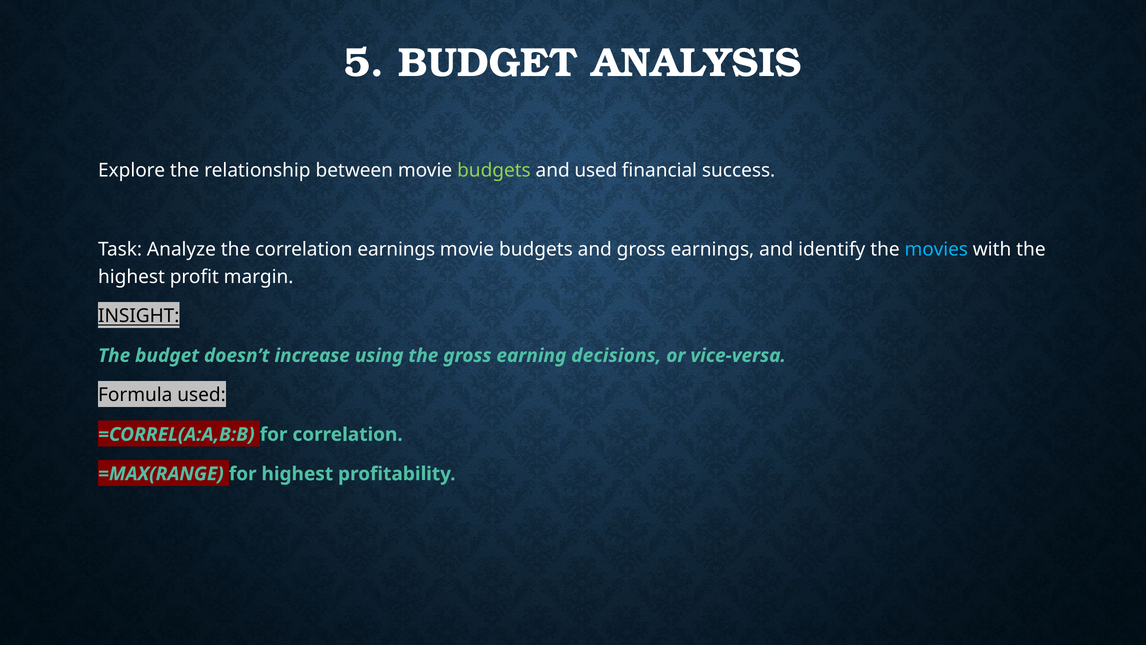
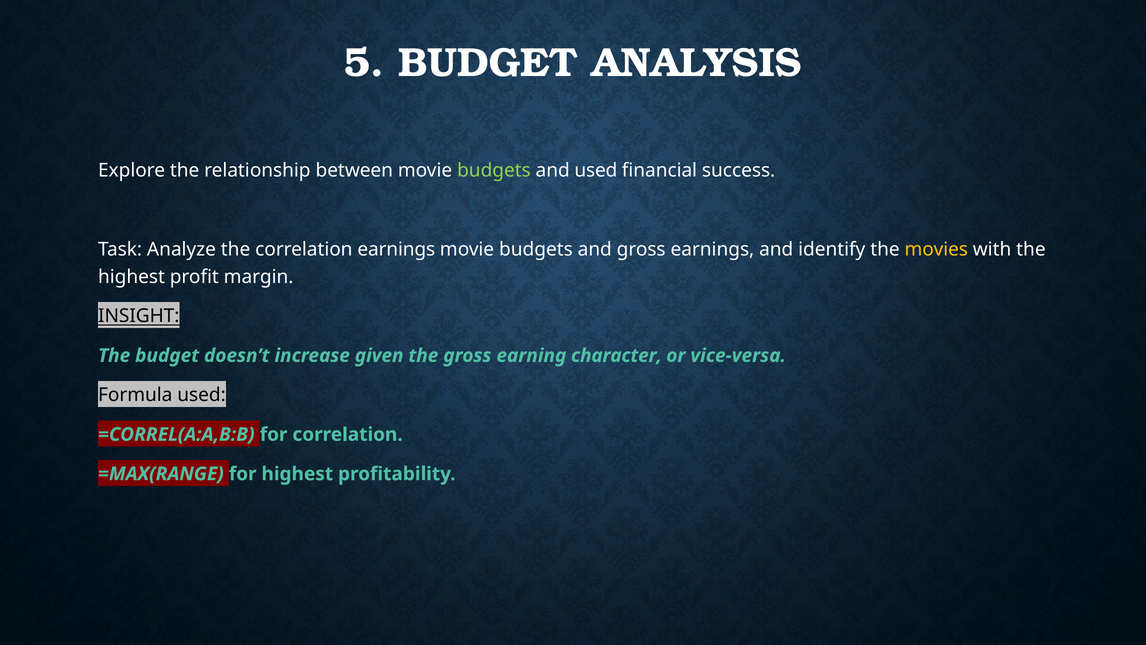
movies colour: light blue -> yellow
using: using -> given
decisions: decisions -> character
